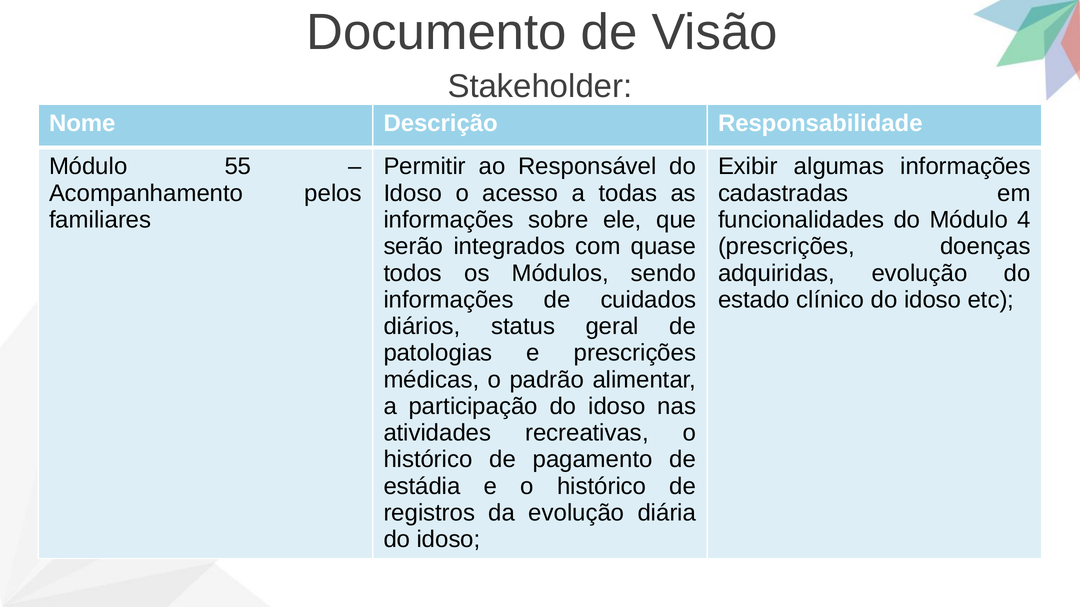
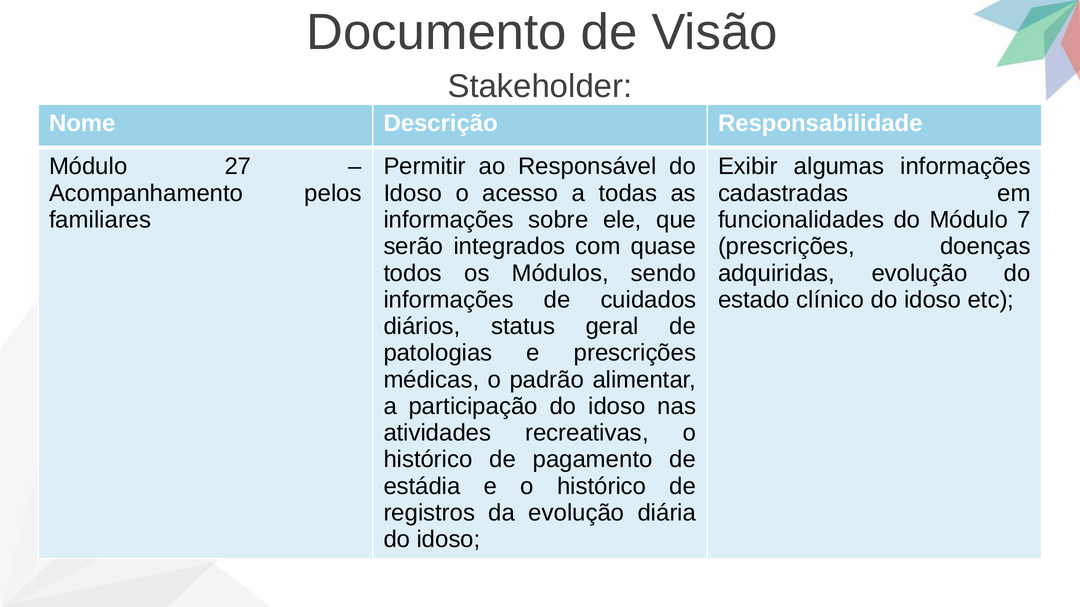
55: 55 -> 27
4: 4 -> 7
